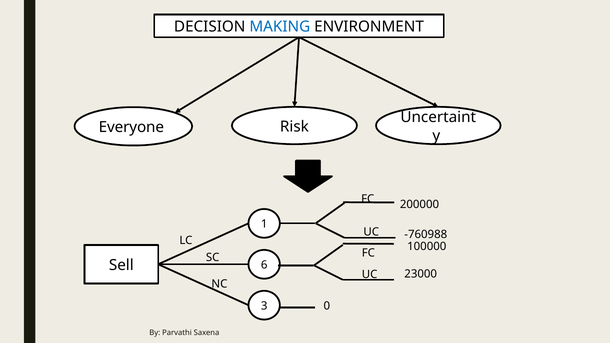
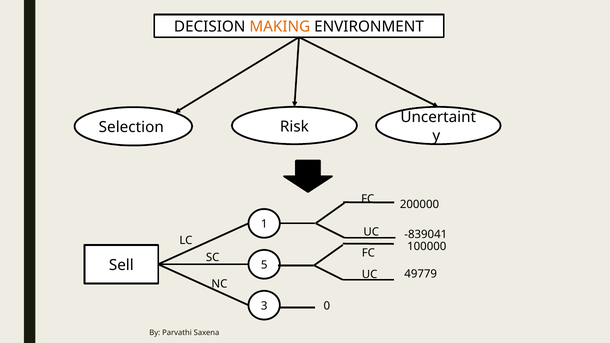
MAKING colour: blue -> orange
Everyone: Everyone -> Selection
-760988: -760988 -> -839041
6: 6 -> 5
23000: 23000 -> 49779
